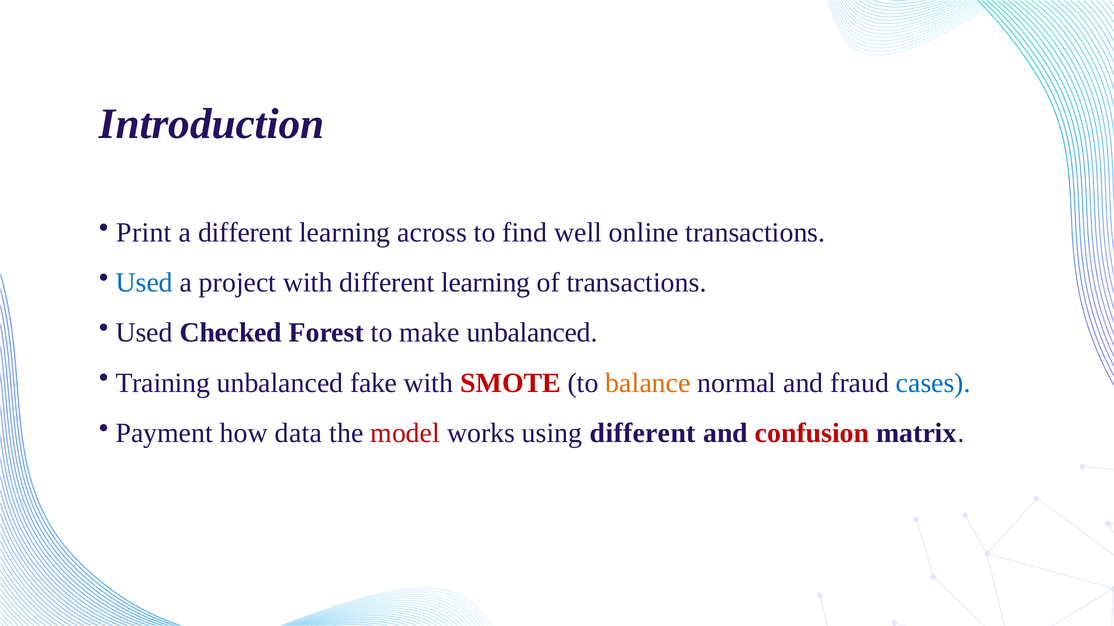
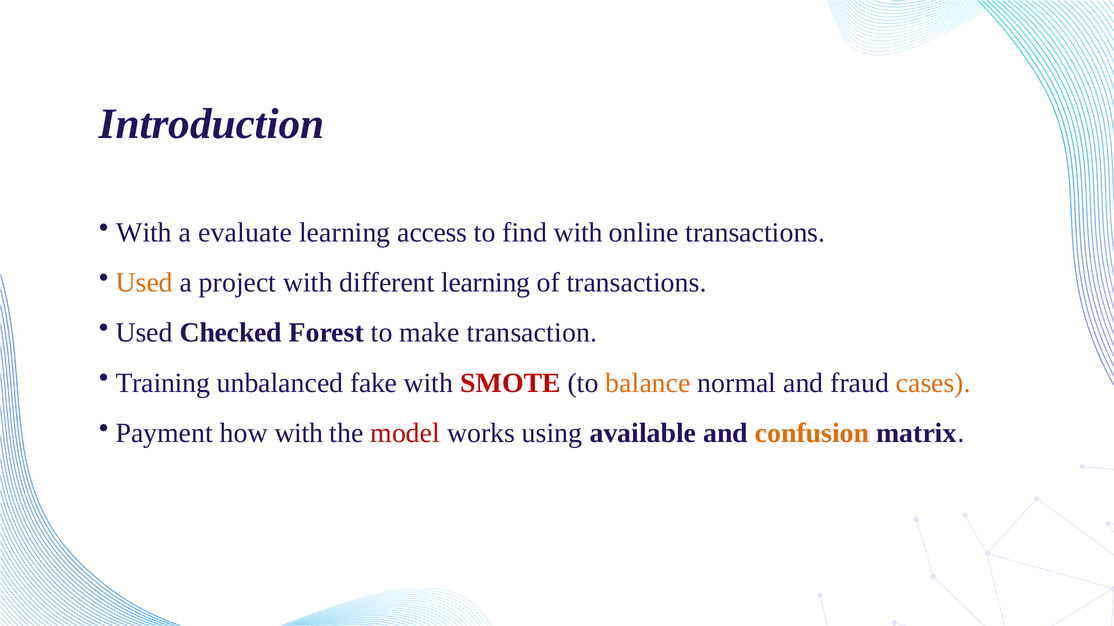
Print at (144, 233): Print -> With
a different: different -> evaluate
across: across -> access
find well: well -> with
Used at (144, 283) colour: blue -> orange
make unbalanced: unbalanced -> transaction
cases colour: blue -> orange
how data: data -> with
using different: different -> available
confusion colour: red -> orange
